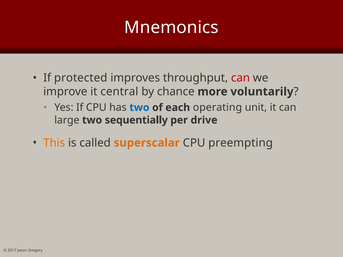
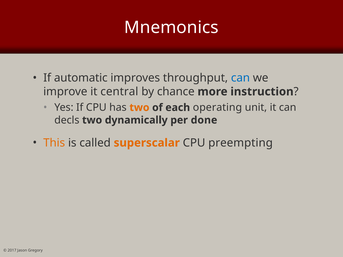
protected: protected -> automatic
can at (240, 78) colour: red -> blue
voluntarily: voluntarily -> instruction
two at (139, 108) colour: blue -> orange
large: large -> decls
sequentially: sequentially -> dynamically
drive: drive -> done
